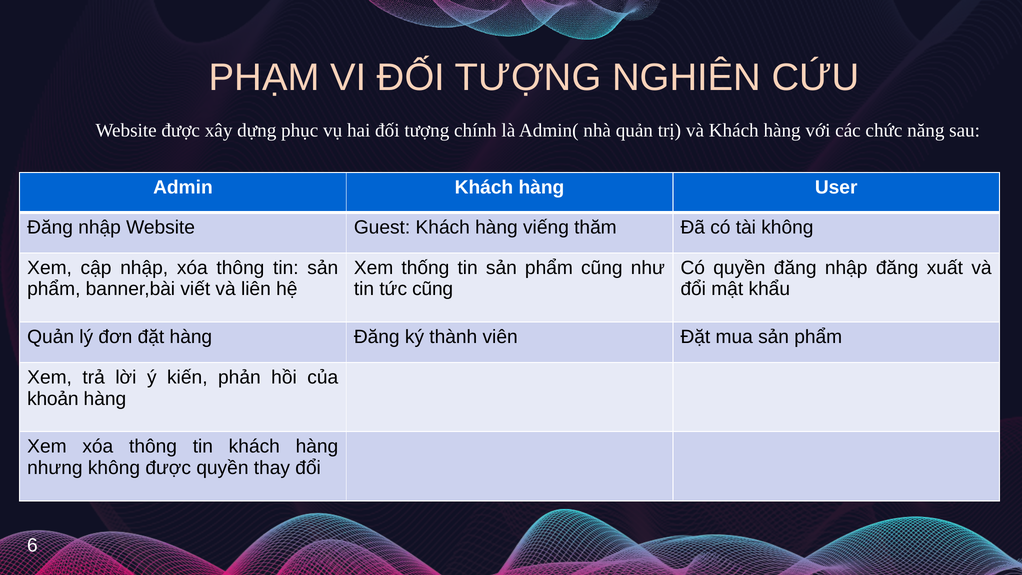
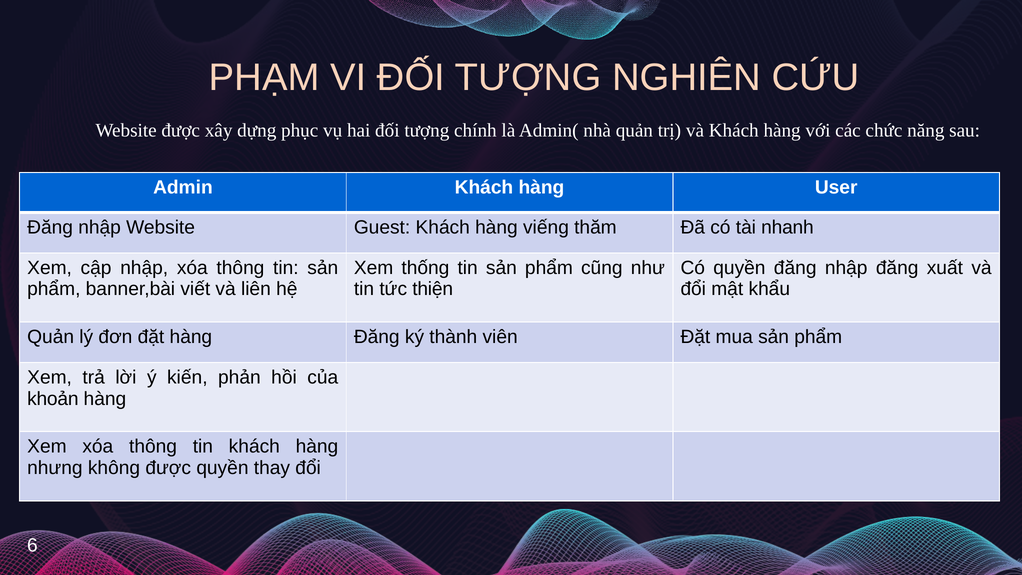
tài không: không -> nhanh
tức cũng: cũng -> thiện
